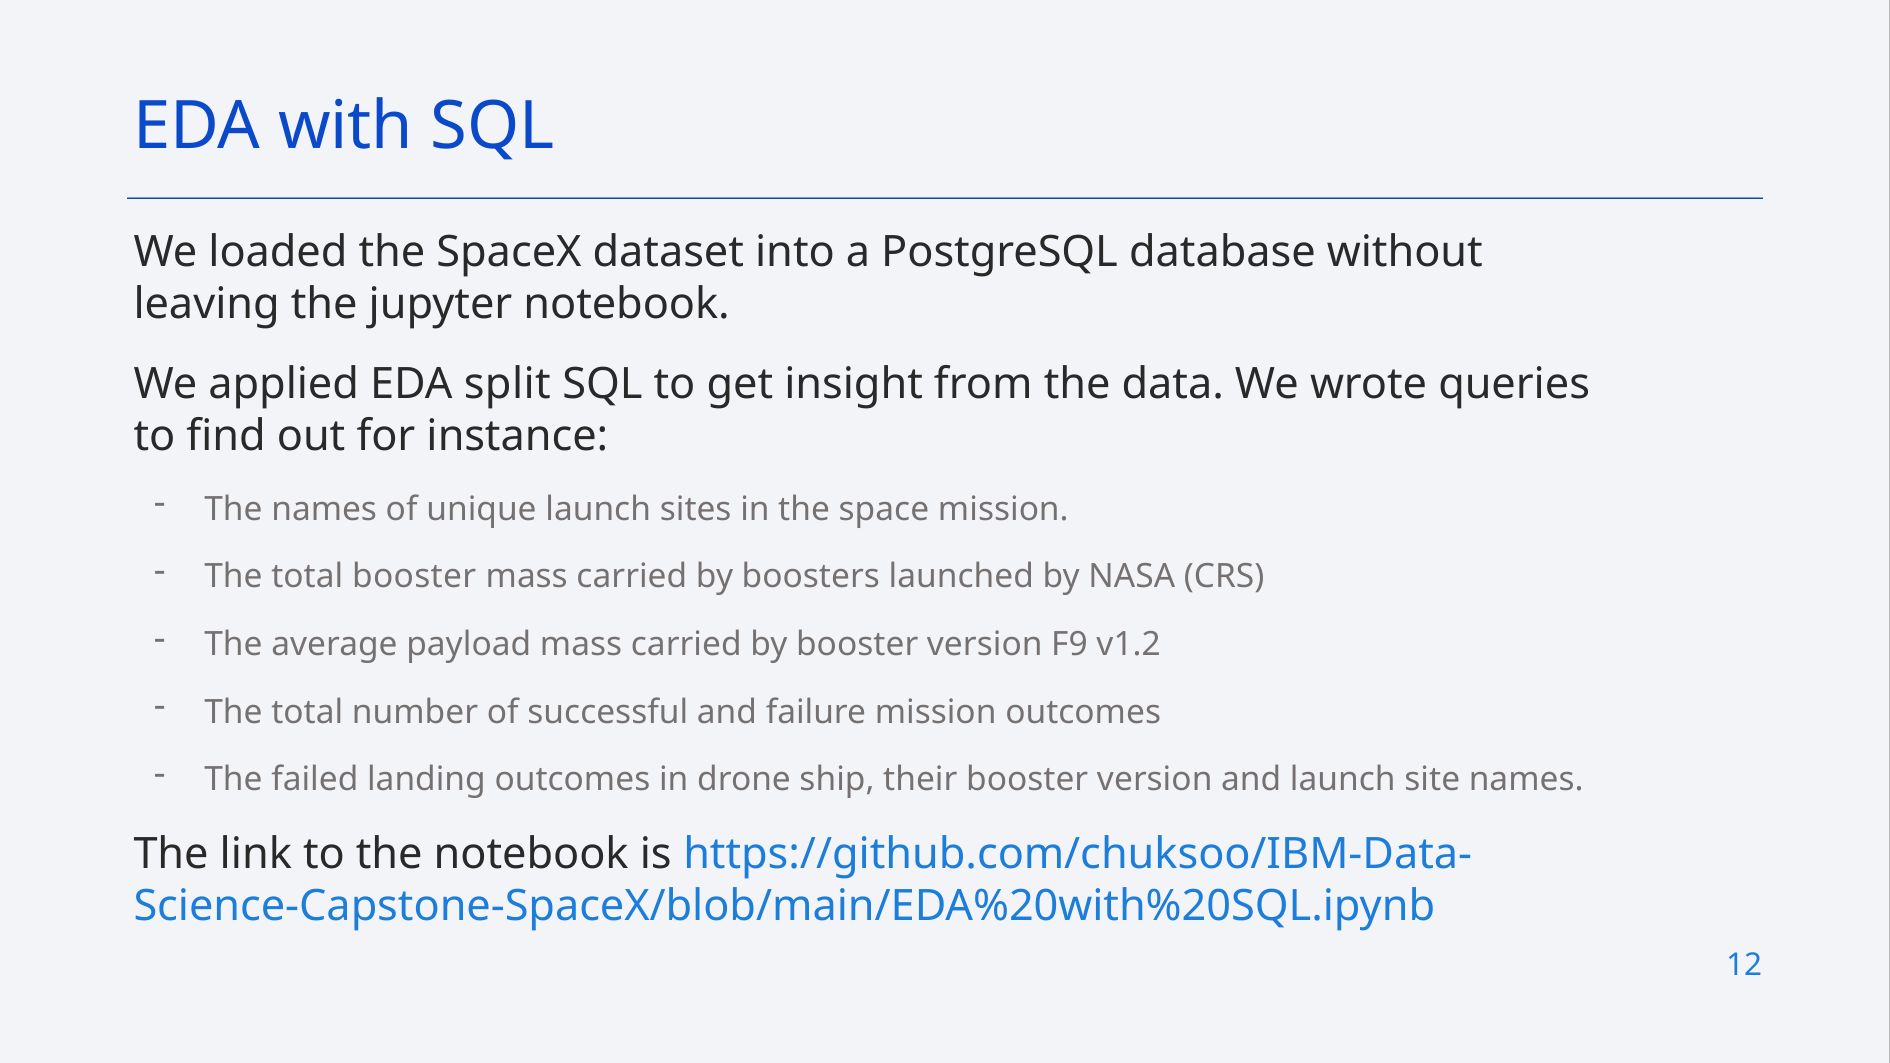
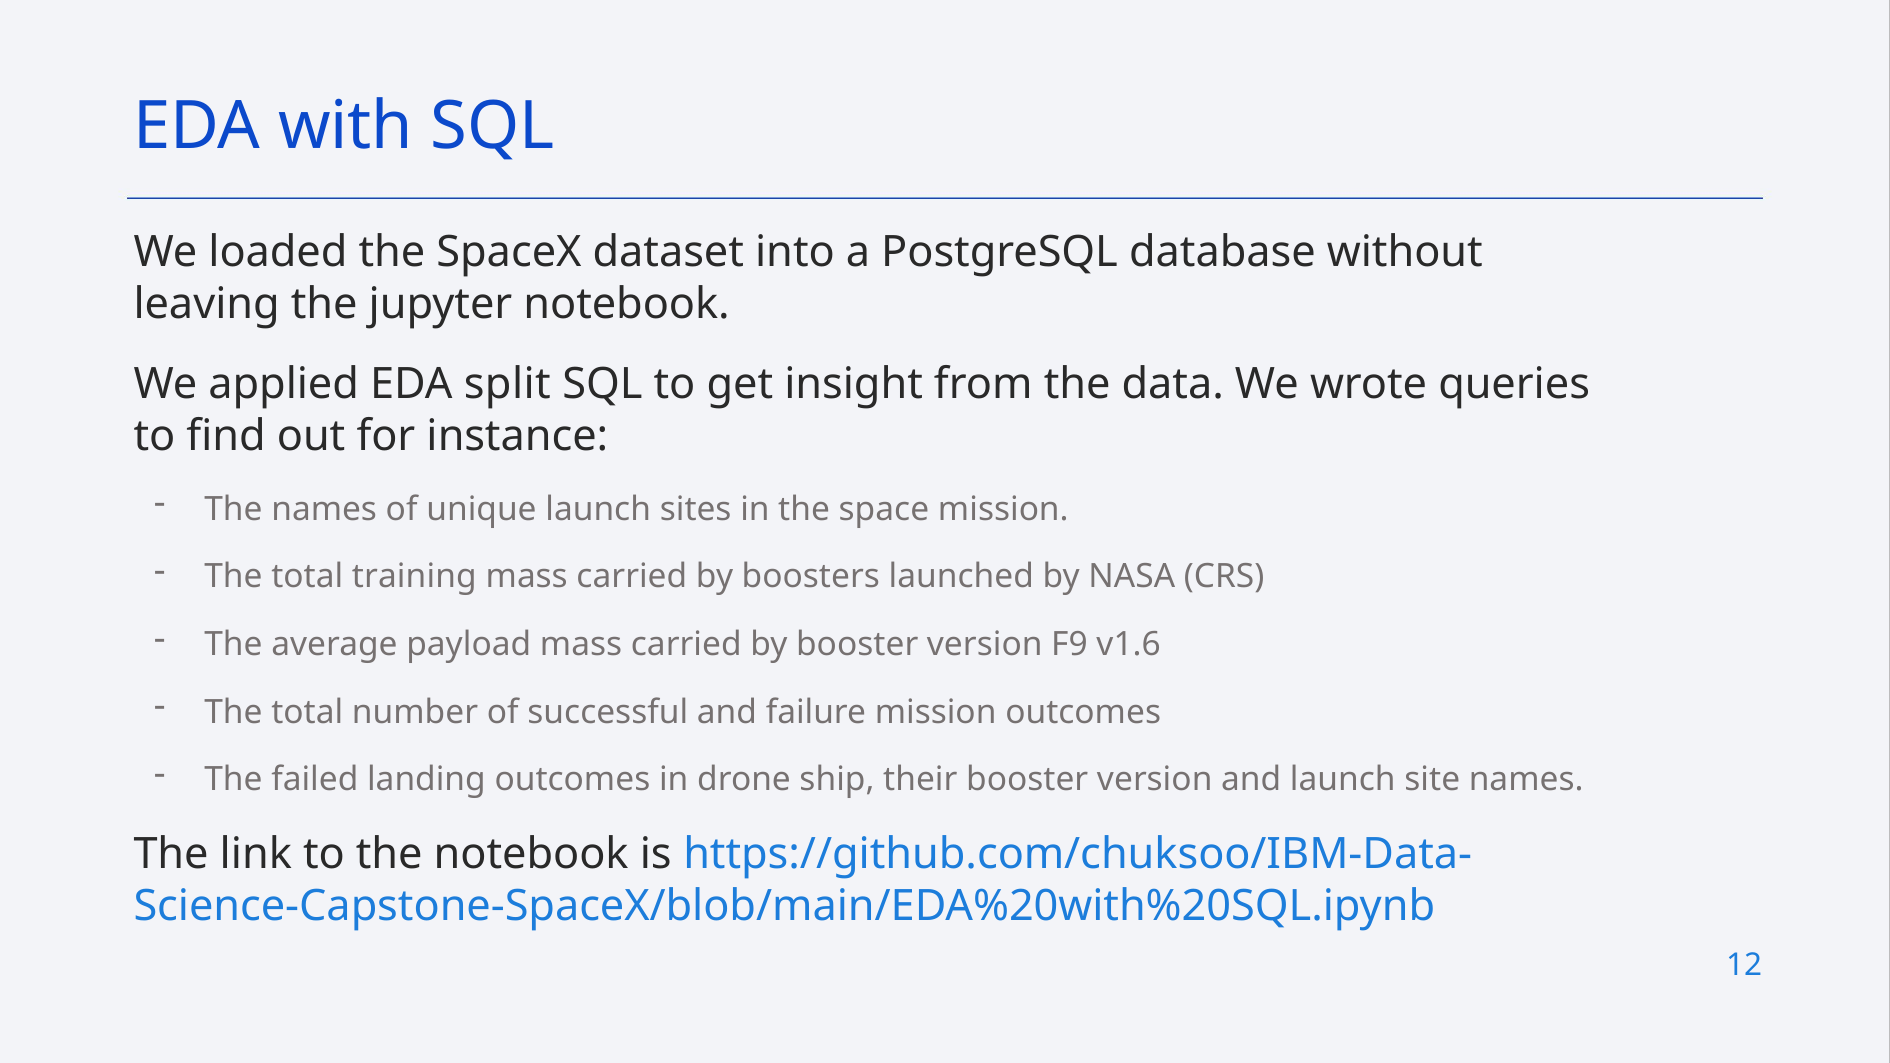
total booster: booster -> training
v1.2: v1.2 -> v1.6
